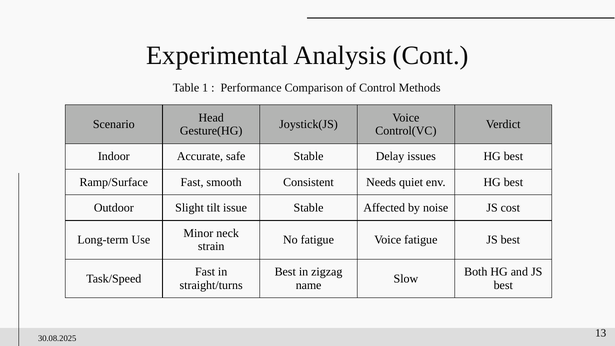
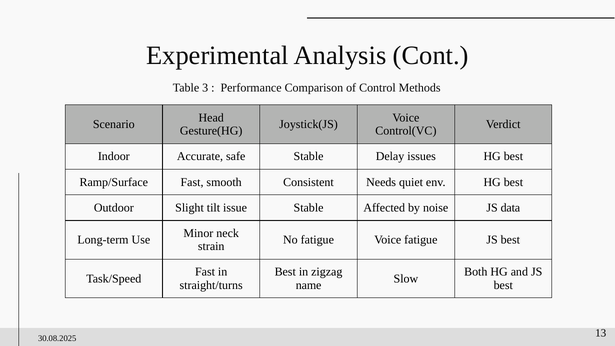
1: 1 -> 3
cost: cost -> data
